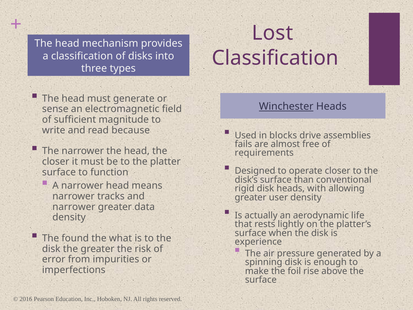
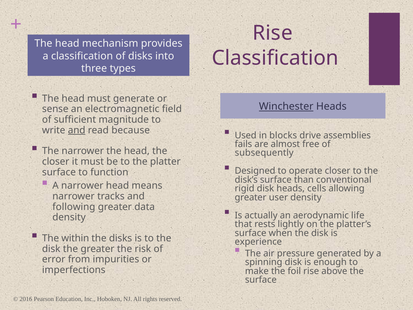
Lost at (273, 33): Lost -> Rise
and at (77, 130) underline: none -> present
requirements: requirements -> subsequently
with: with -> cells
narrower at (74, 207): narrower -> following
found: found -> within
the what: what -> disks
